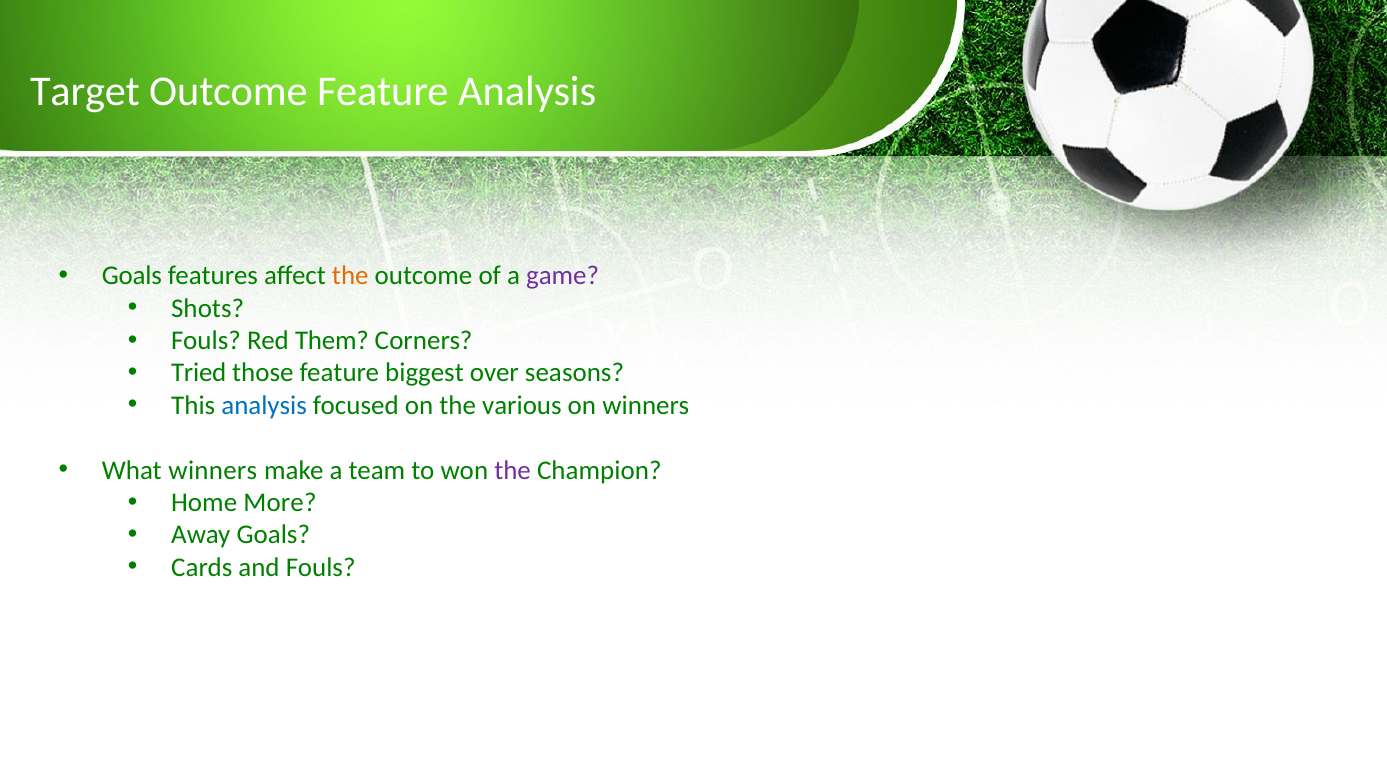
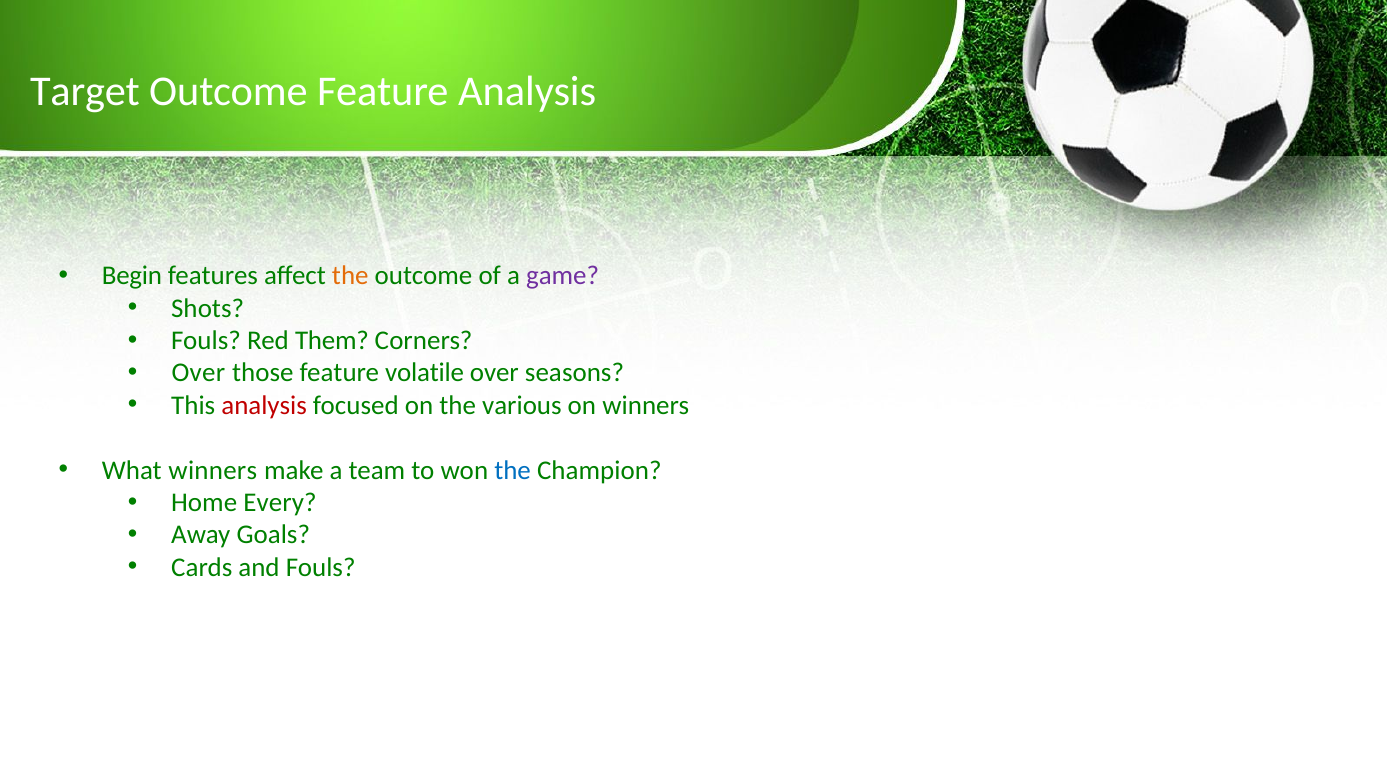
Goals at (132, 276): Goals -> Begin
Tried at (199, 373): Tried -> Over
biggest: biggest -> volatile
analysis at (264, 406) colour: blue -> red
the at (513, 470) colour: purple -> blue
More: More -> Every
